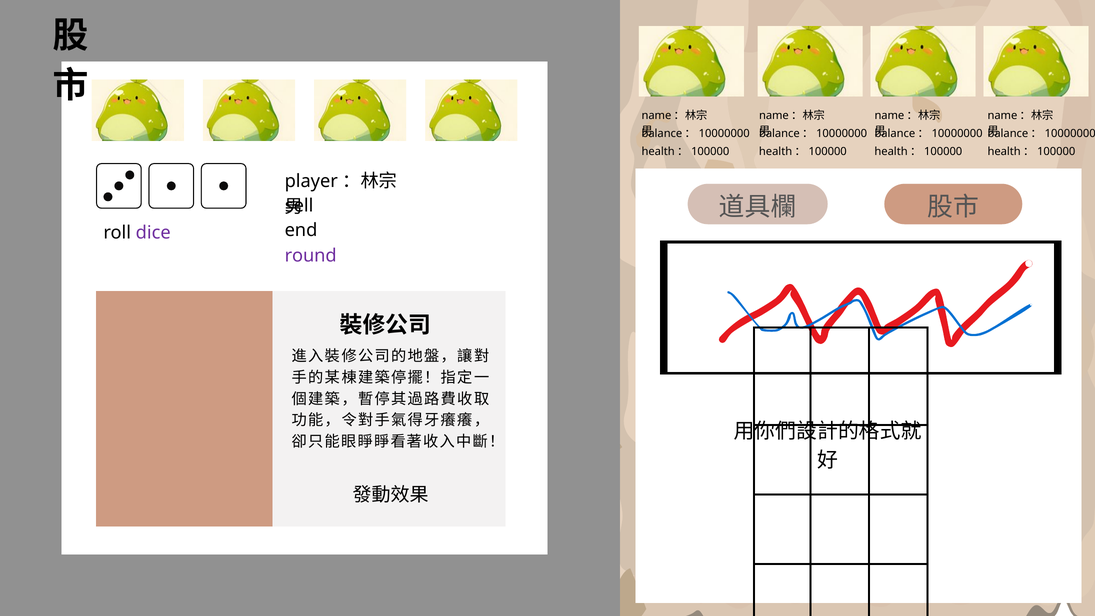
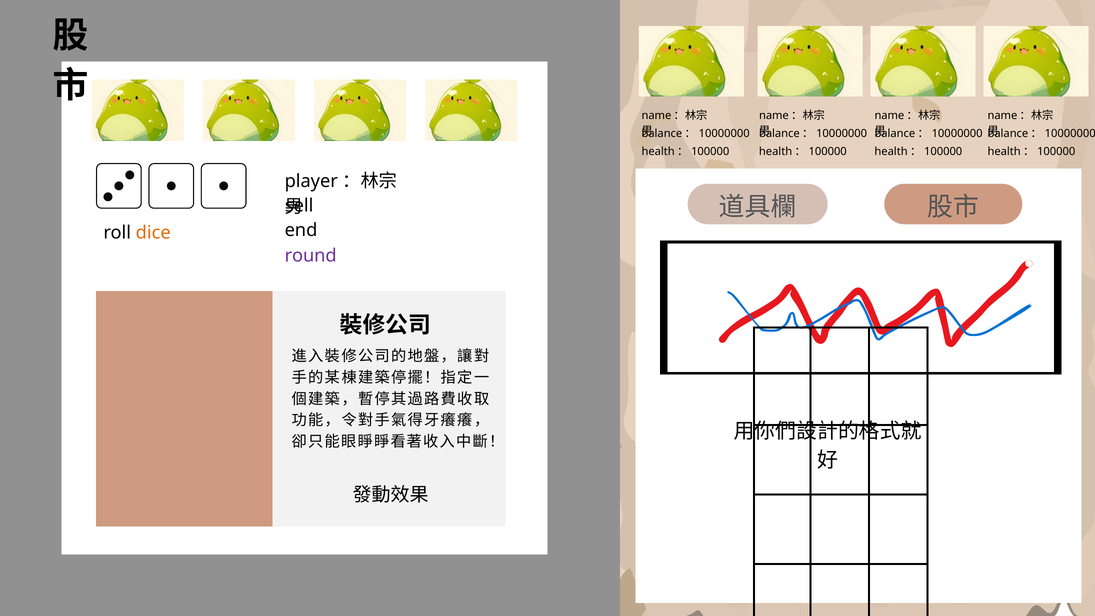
dice colour: purple -> orange
